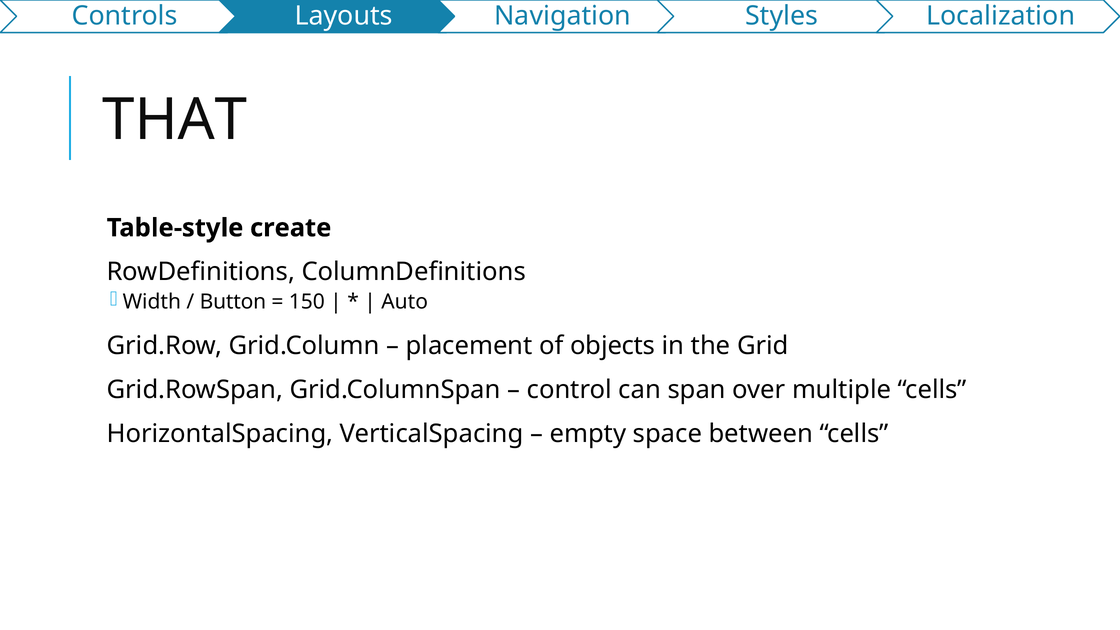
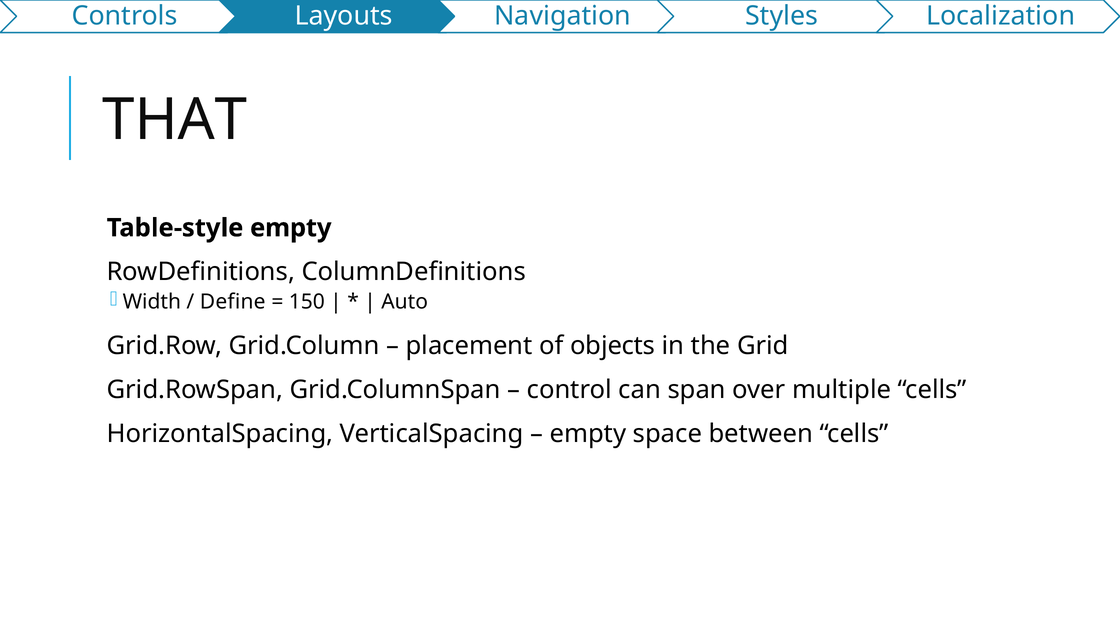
Table-style create: create -> empty
Button: Button -> Define
